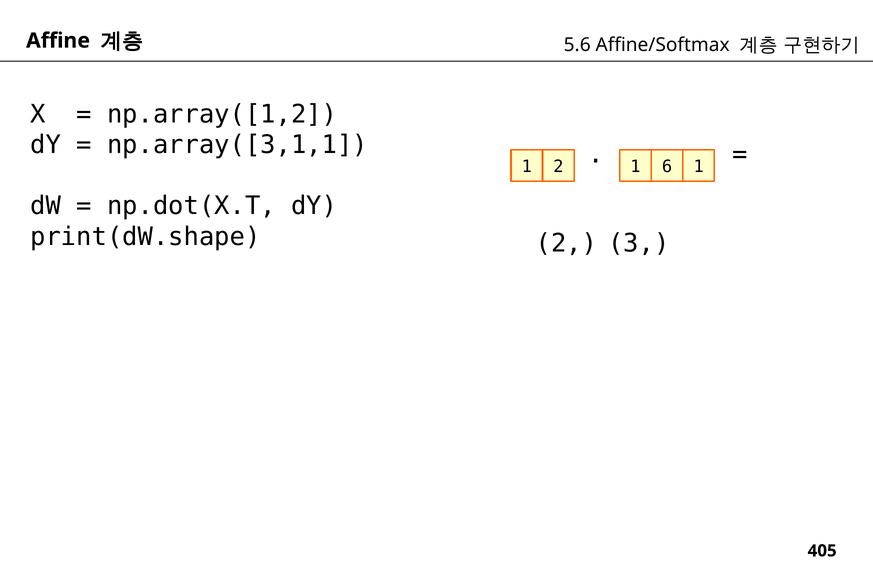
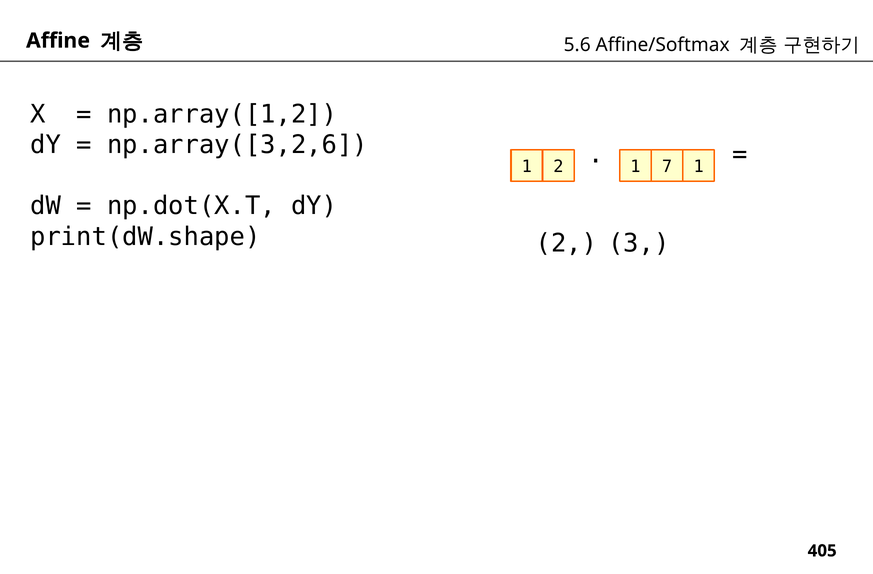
np.array([3,1,1: np.array([3,1,1 -> np.array([3,2,6
6: 6 -> 7
